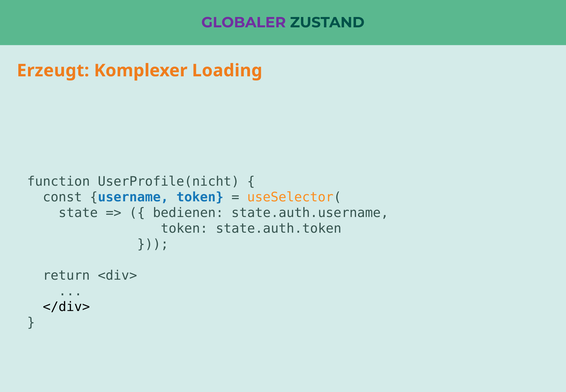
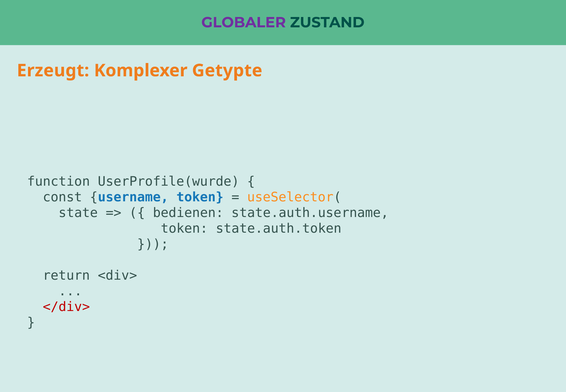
Loading: Loading -> Getypte
UserProfile(nicht: UserProfile(nicht -> UserProfile(wurde
</div> colour: black -> red
